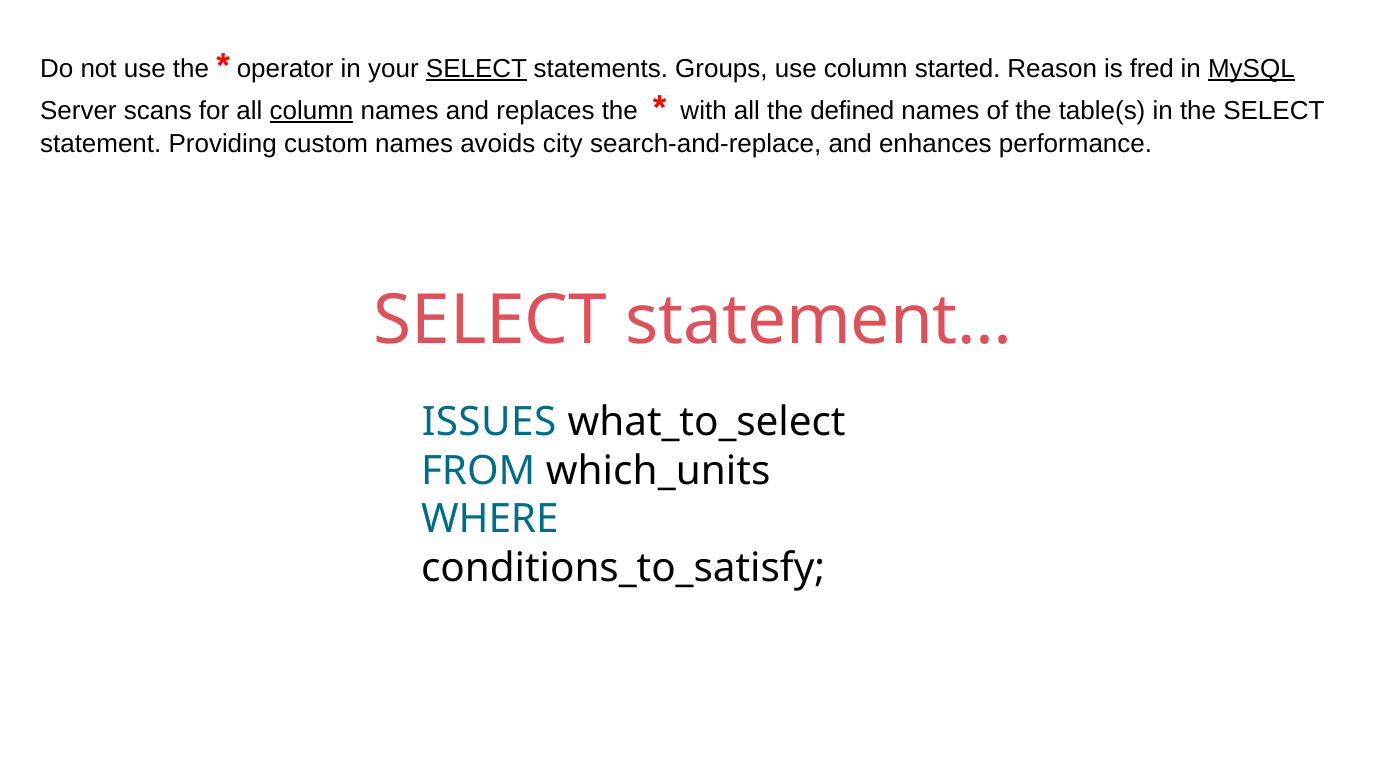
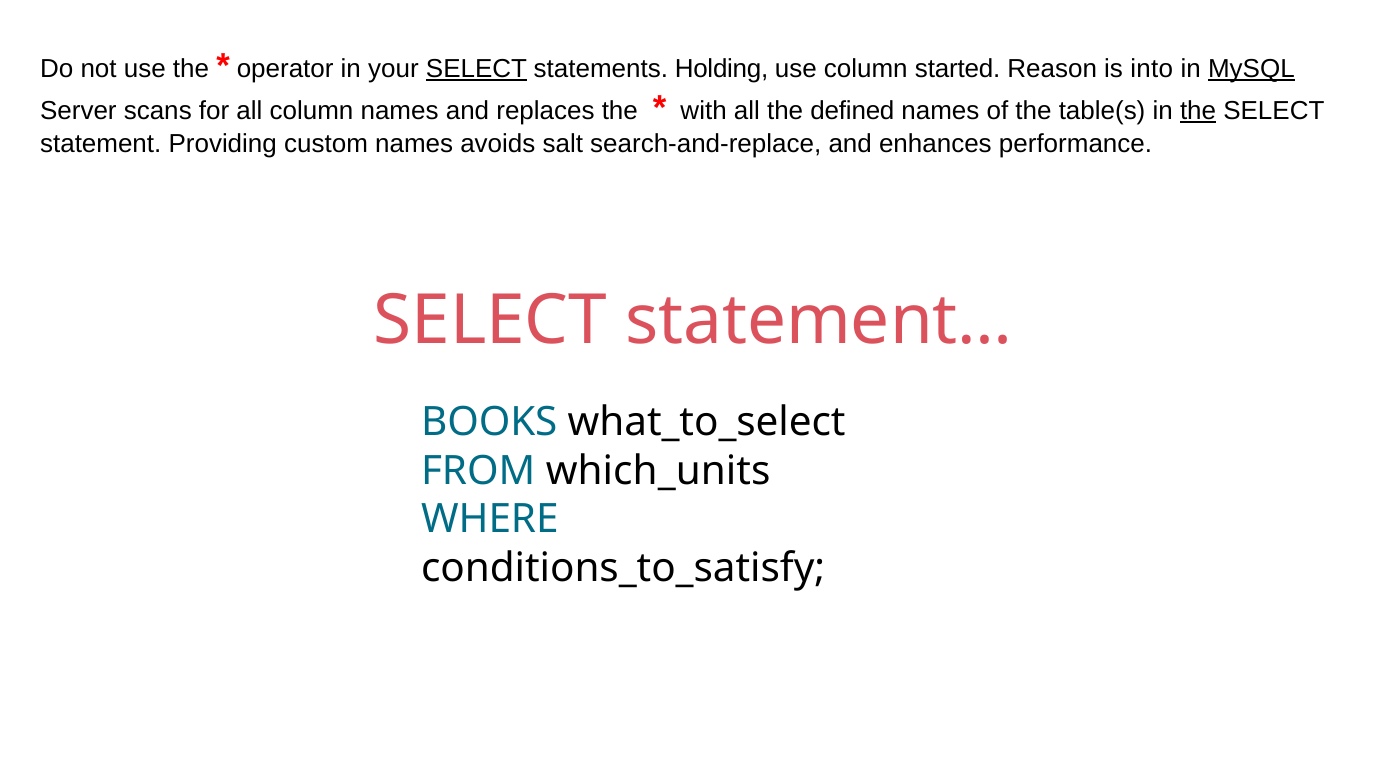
Groups: Groups -> Holding
fred: fred -> into
column at (311, 111) underline: present -> none
the at (1198, 111) underline: none -> present
city: city -> salt
ISSUES: ISSUES -> BOOKS
